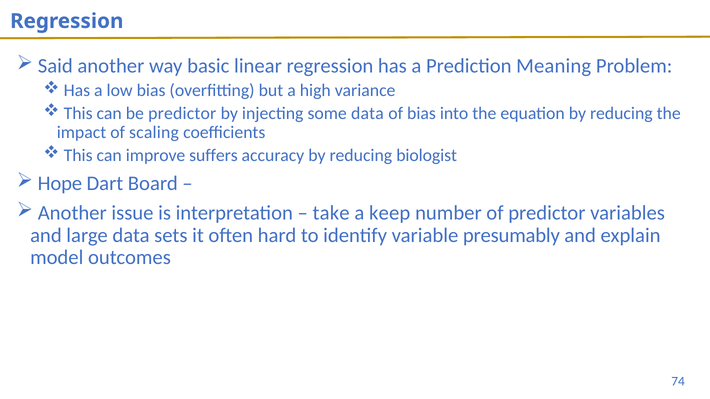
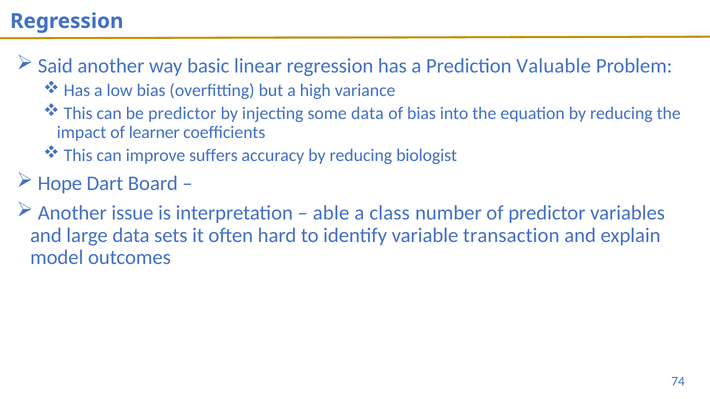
Meaning: Meaning -> Valuable
scaling: scaling -> learner
take: take -> able
keep: keep -> class
presumably: presumably -> transaction
